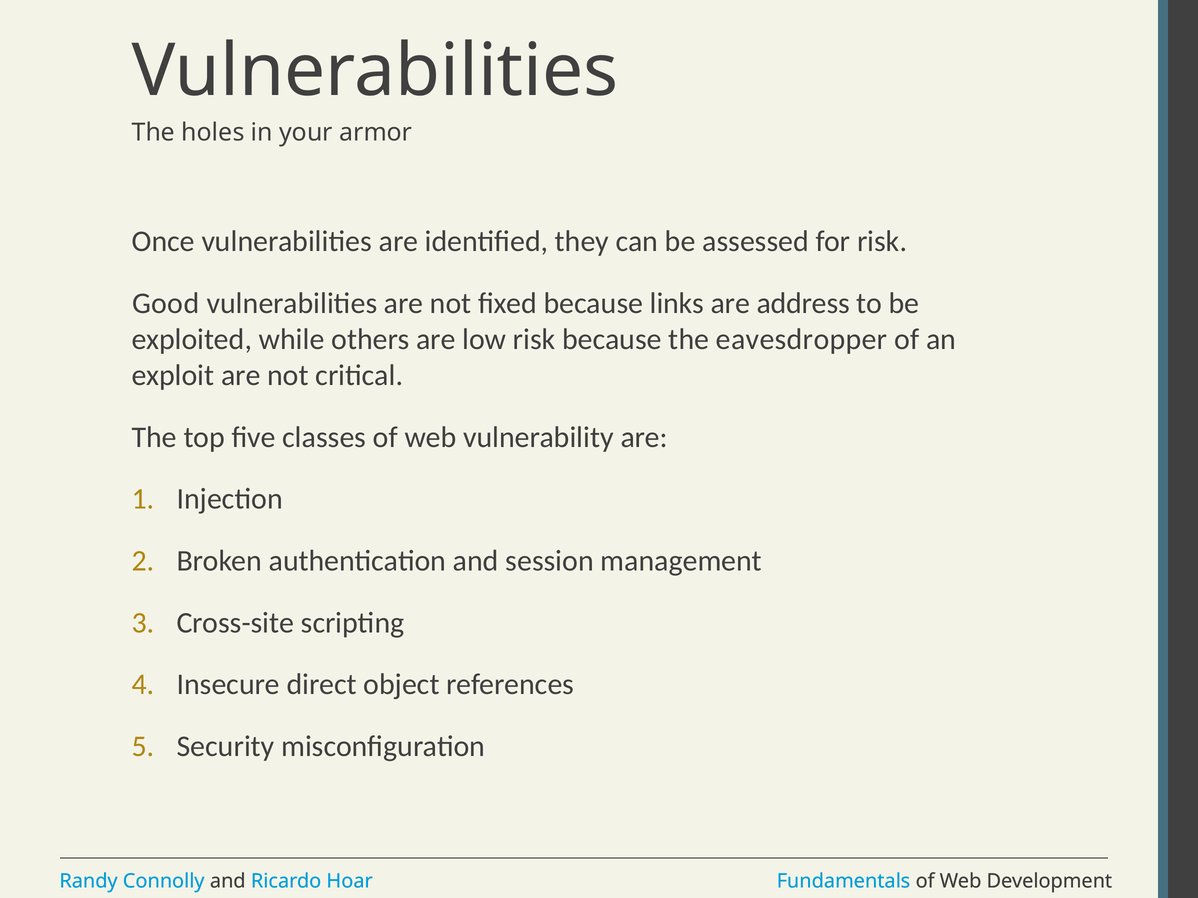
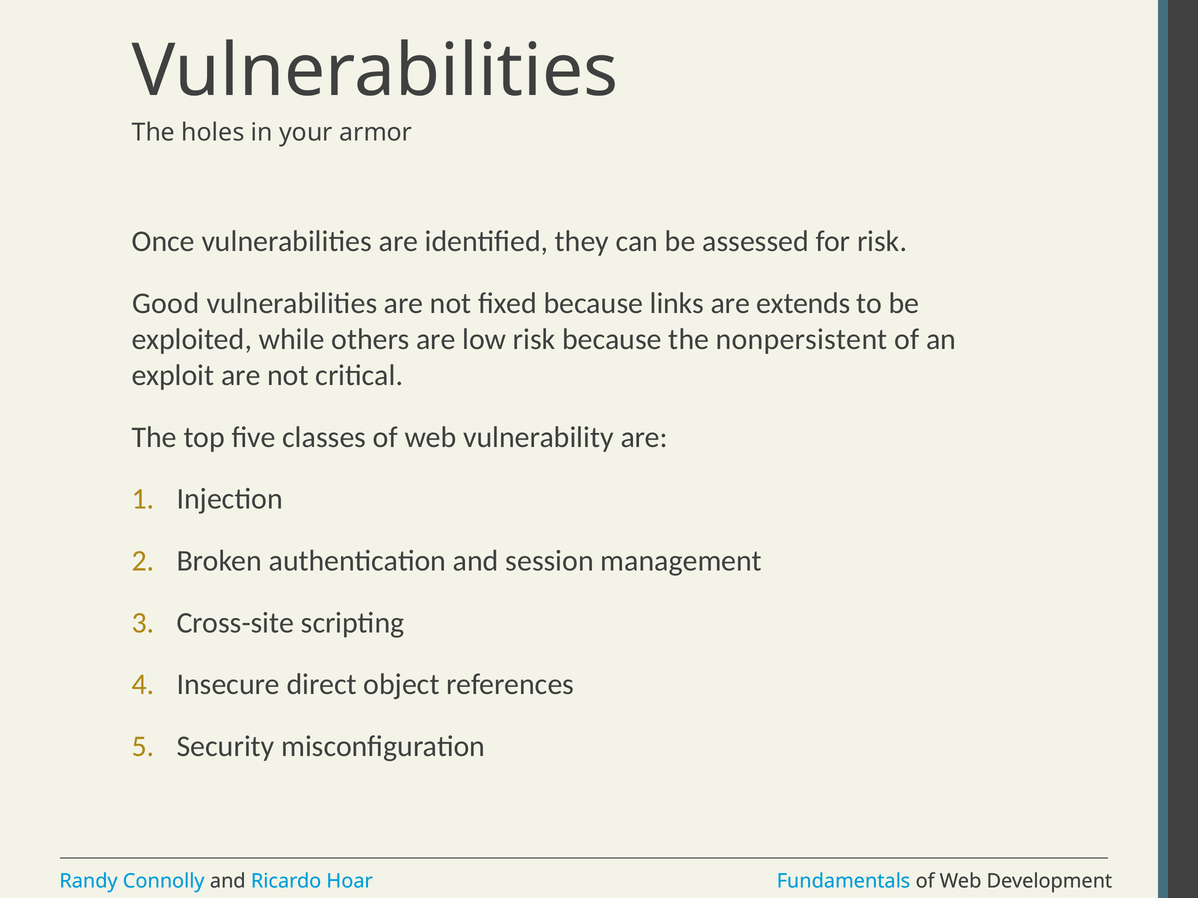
address: address -> extends
eavesdropper: eavesdropper -> nonpersistent
